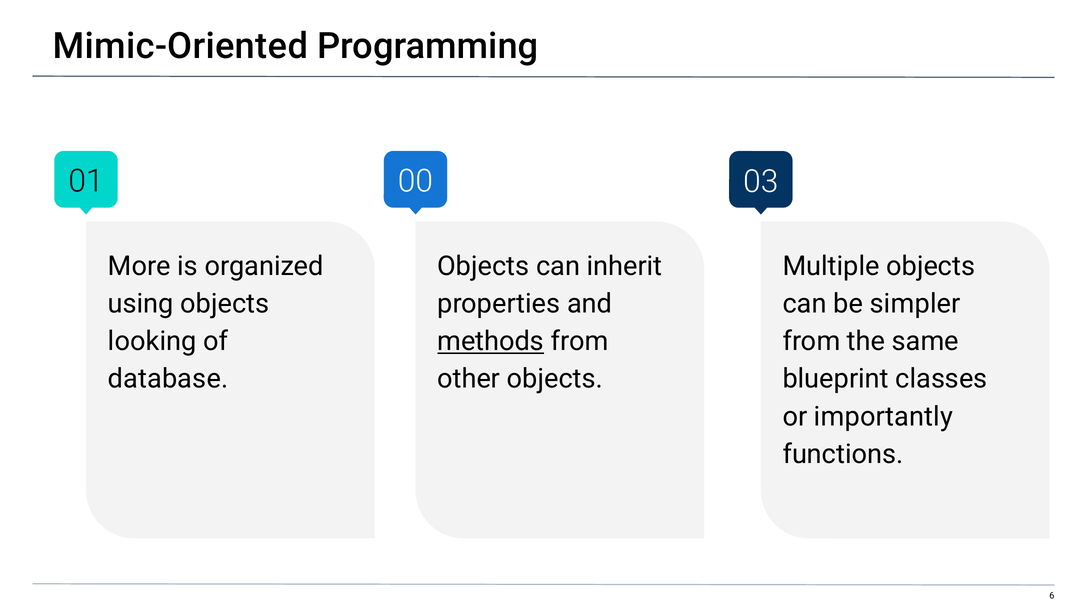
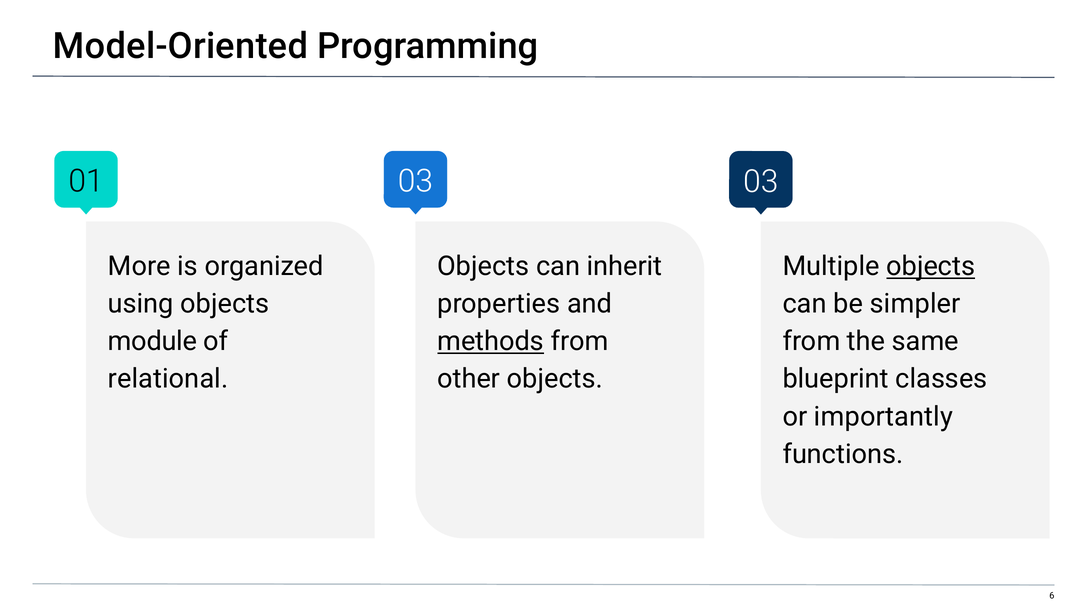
Mimic-Oriented: Mimic-Oriented -> Model-Oriented
01 00: 00 -> 03
objects at (931, 266) underline: none -> present
looking: looking -> module
database: database -> relational
